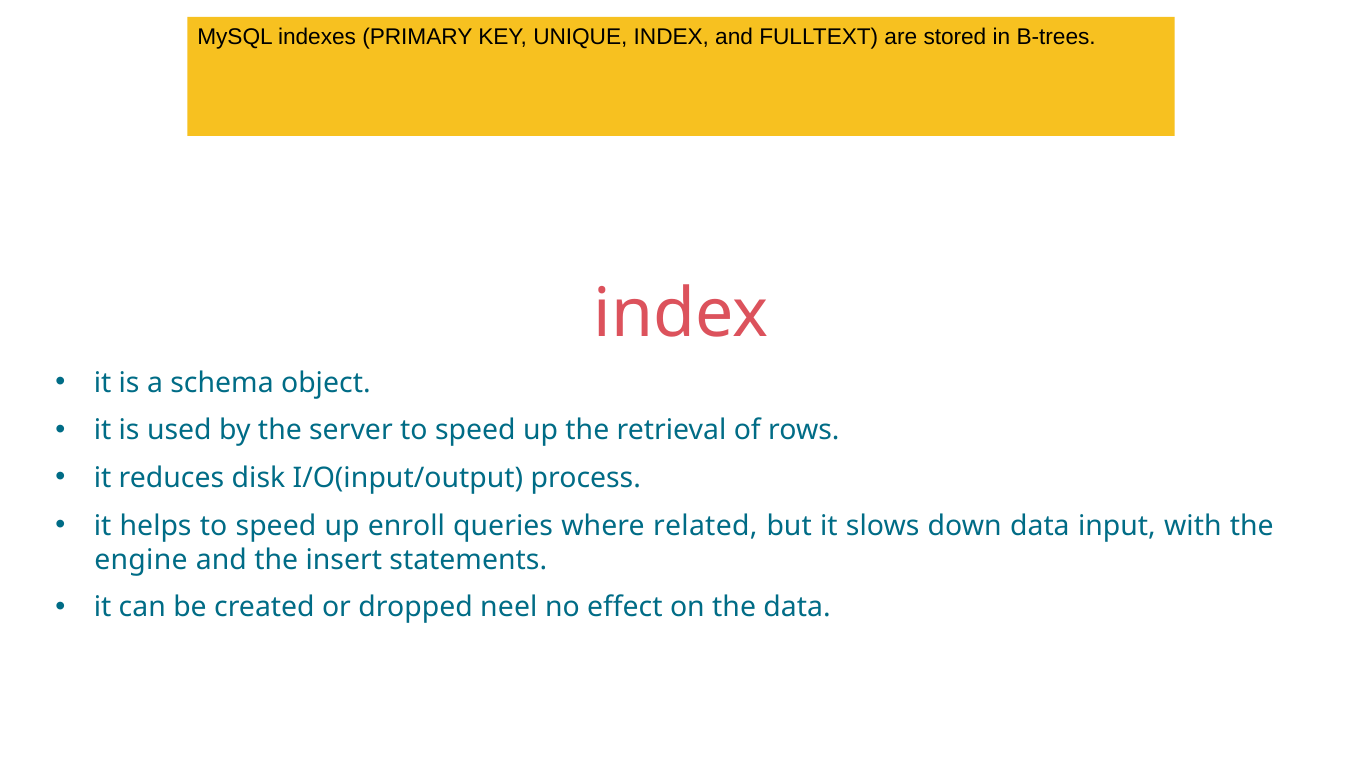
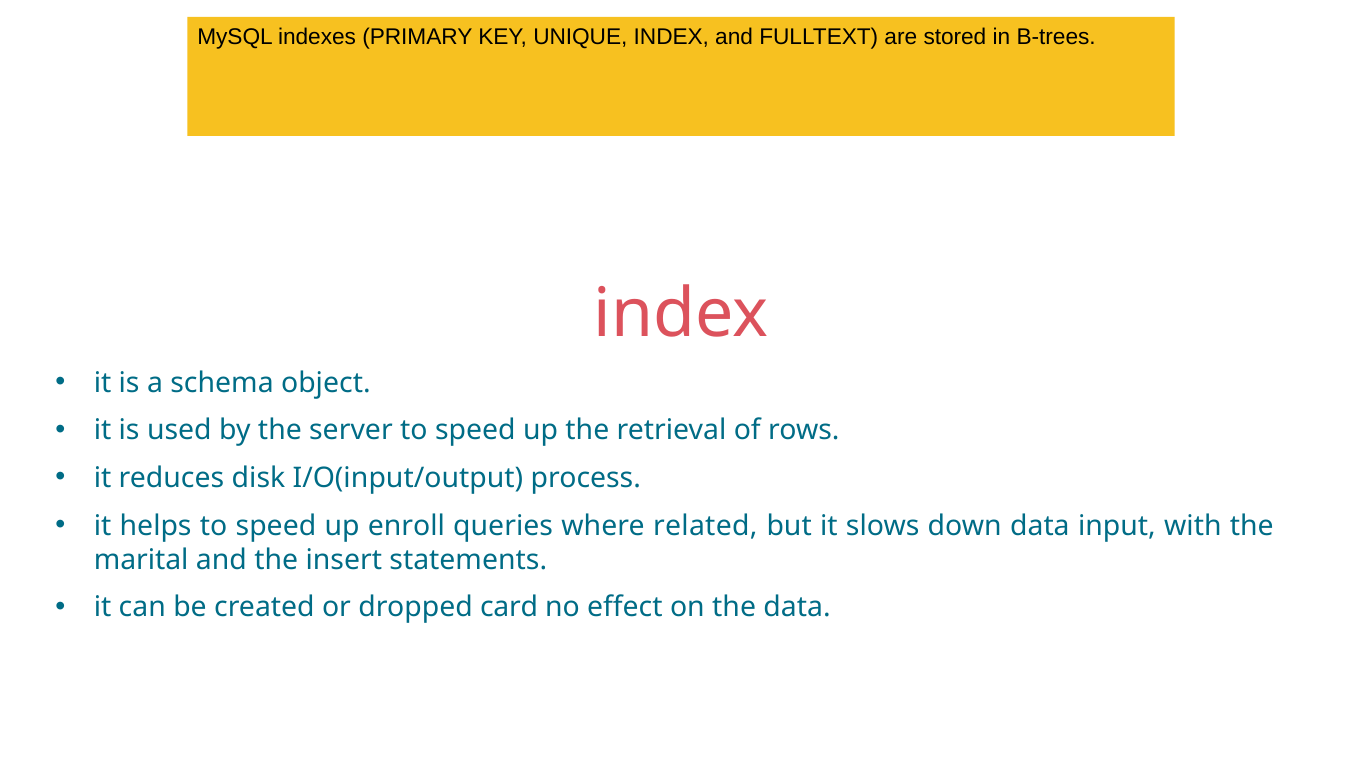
engine: engine -> marital
neel: neel -> card
